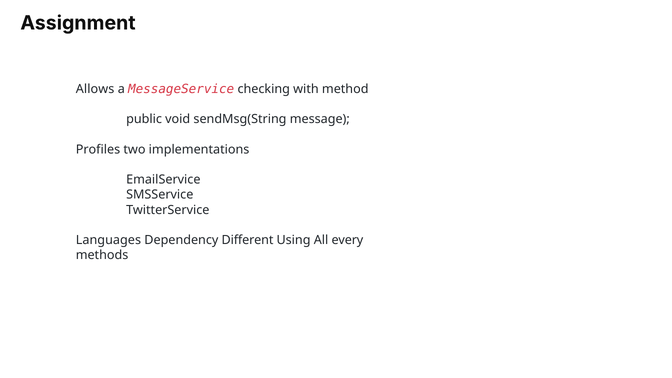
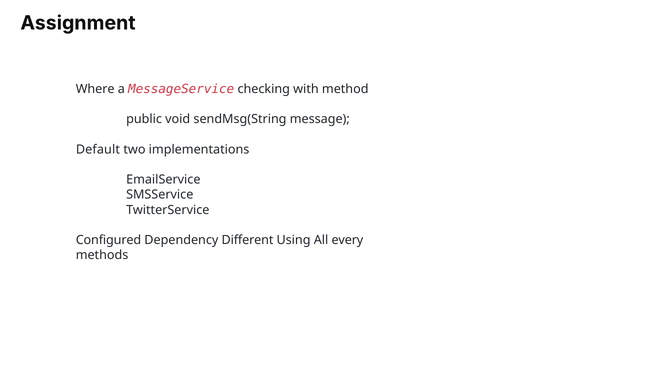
Allows: Allows -> Where
Profiles: Profiles -> Default
Languages: Languages -> Configured
